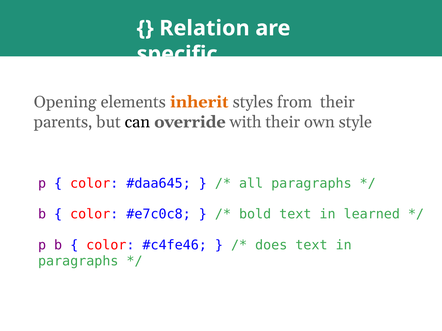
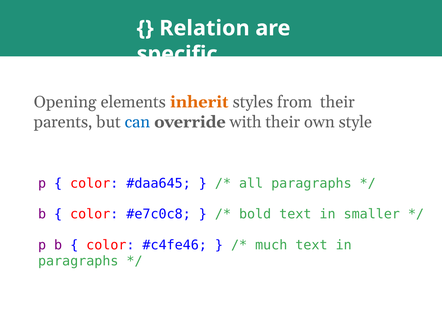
can colour: black -> blue
learned: learned -> smaller
does: does -> much
